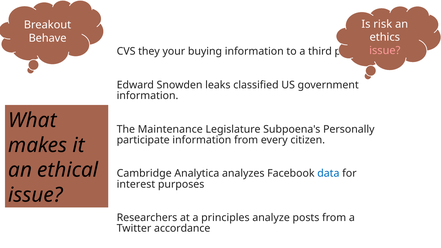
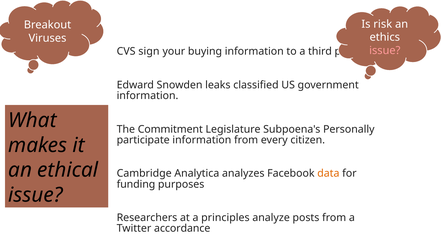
Behave: Behave -> Viruses
they: they -> sign
Maintenance: Maintenance -> Commitment
data colour: blue -> orange
interest: interest -> funding
